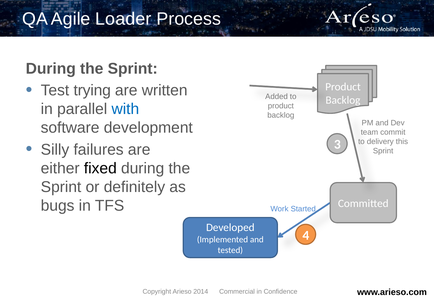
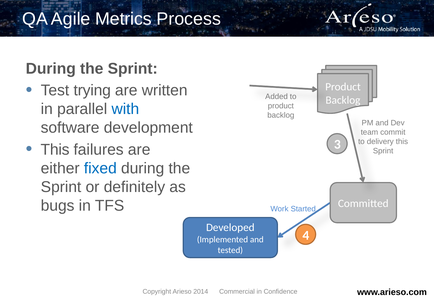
Loader: Loader -> Metrics
Silly at (55, 149): Silly -> This
fixed colour: black -> blue
